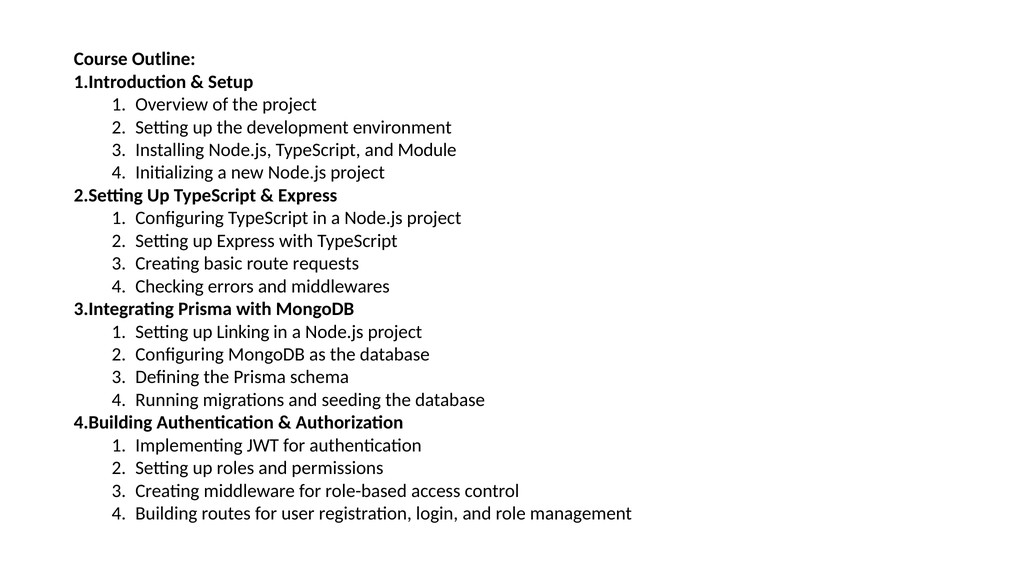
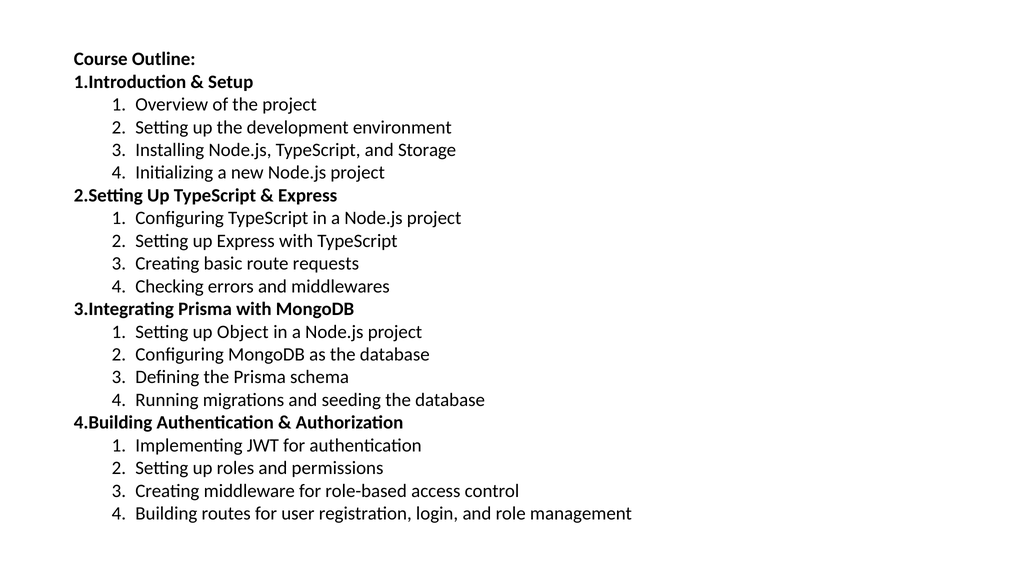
Module: Module -> Storage
Linking: Linking -> Object
